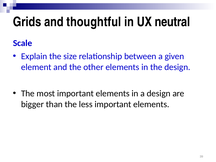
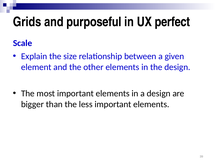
thoughtful: thoughtful -> purposeful
neutral: neutral -> perfect
